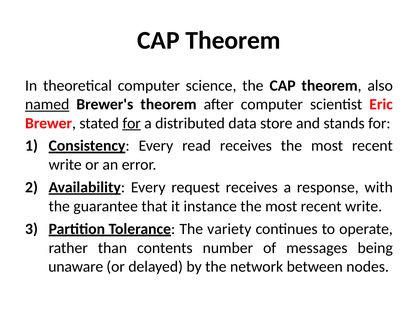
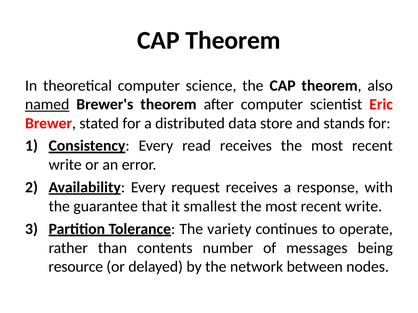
for at (132, 123) underline: present -> none
instance: instance -> smallest
unaware: unaware -> resource
